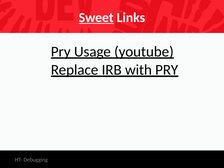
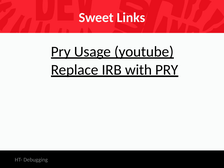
Sweet underline: present -> none
